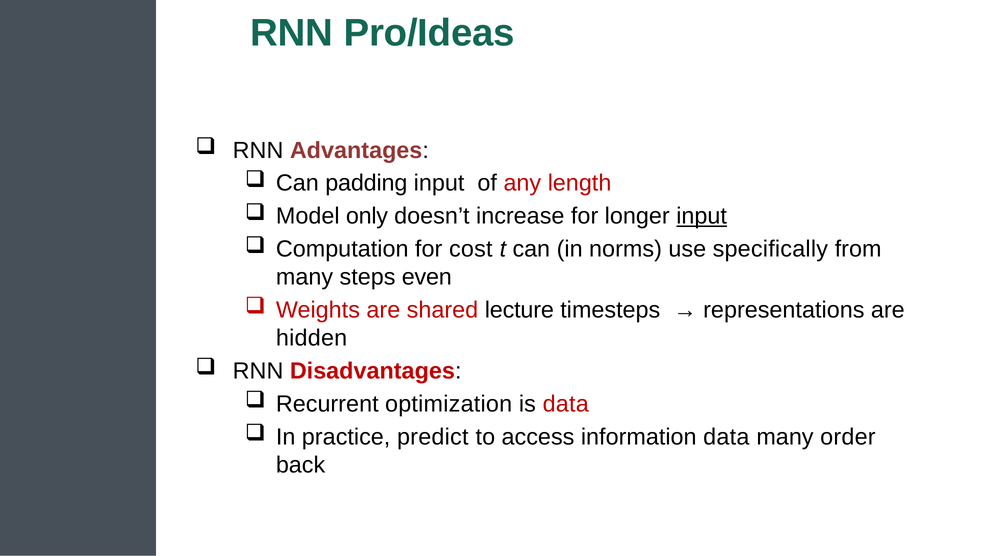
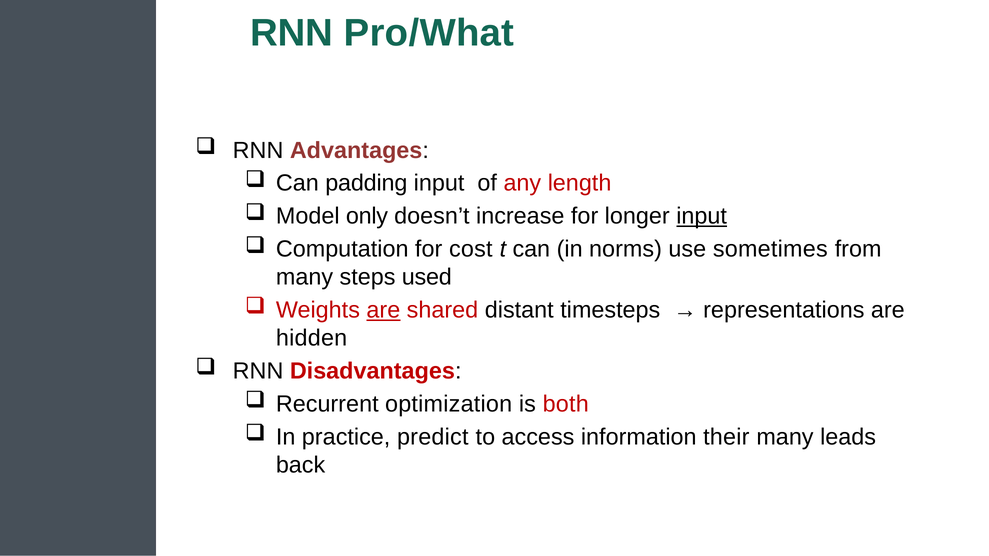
Pro/Ideas: Pro/Ideas -> Pro/What
specifically: specifically -> sometimes
even: even -> used
are at (383, 310) underline: none -> present
lecture: lecture -> distant
is data: data -> both
information data: data -> their
order: order -> leads
